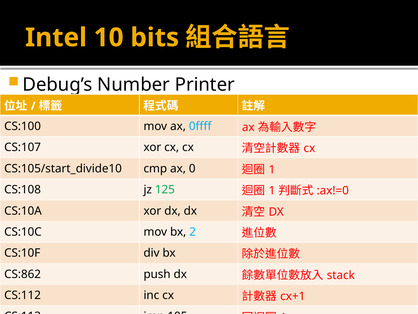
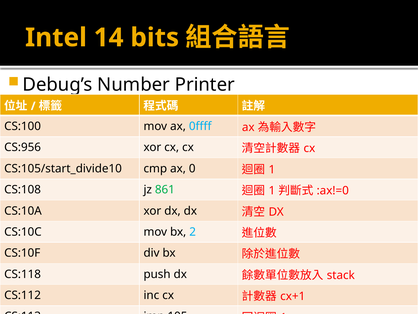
10: 10 -> 14
CS:107: CS:107 -> CS:956
125: 125 -> 861
CS:862: CS:862 -> CS:118
